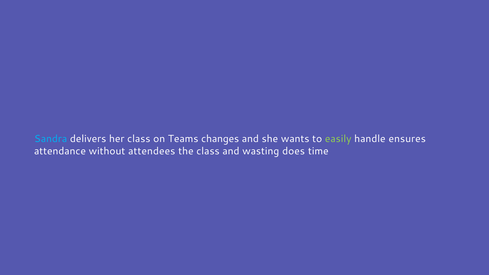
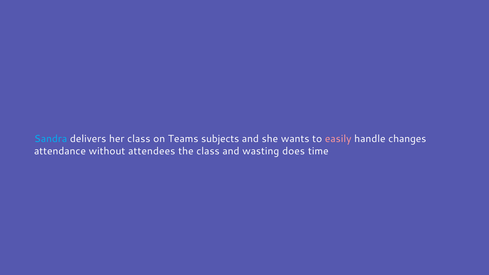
changes: changes -> subjects
easily colour: light green -> pink
ensures: ensures -> changes
